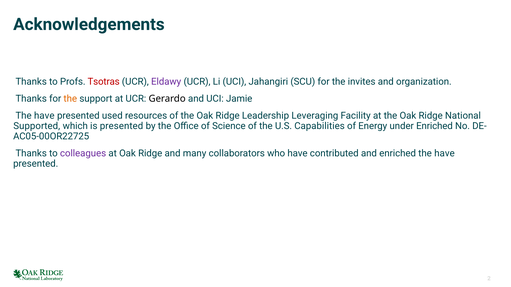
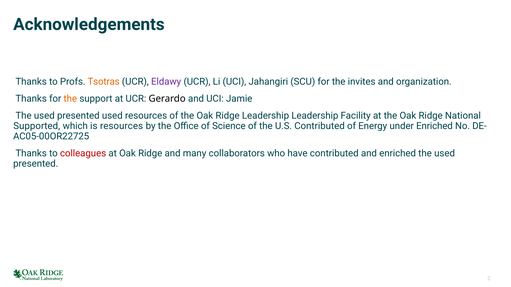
Tsotras colour: red -> orange
have at (44, 116): have -> used
Leadership Leveraging: Leveraging -> Leadership
is presented: presented -> resources
U.S Capabilities: Capabilities -> Contributed
colleagues colour: purple -> red
enriched the have: have -> used
